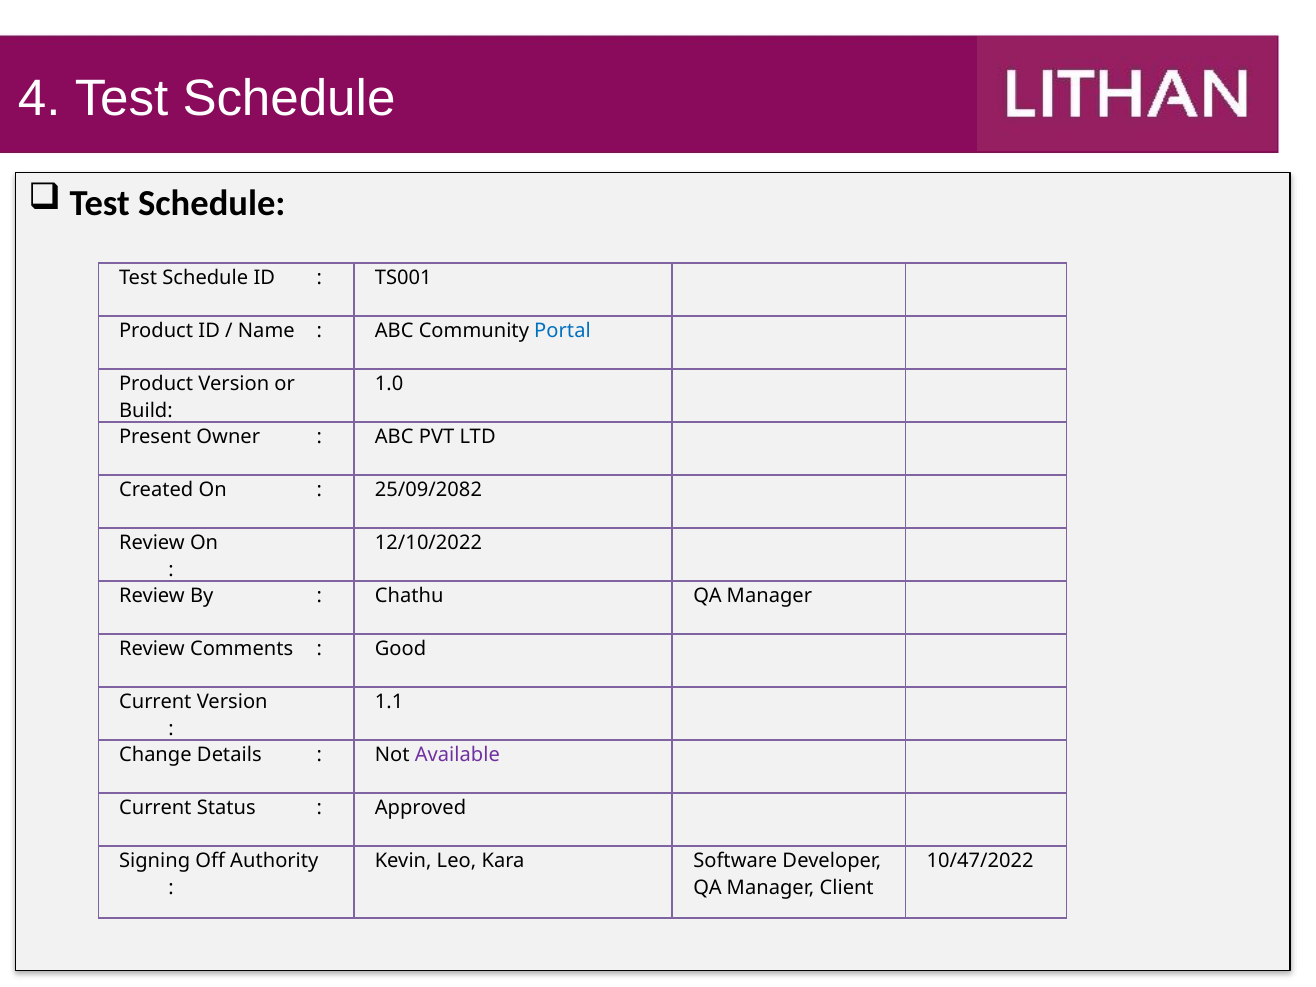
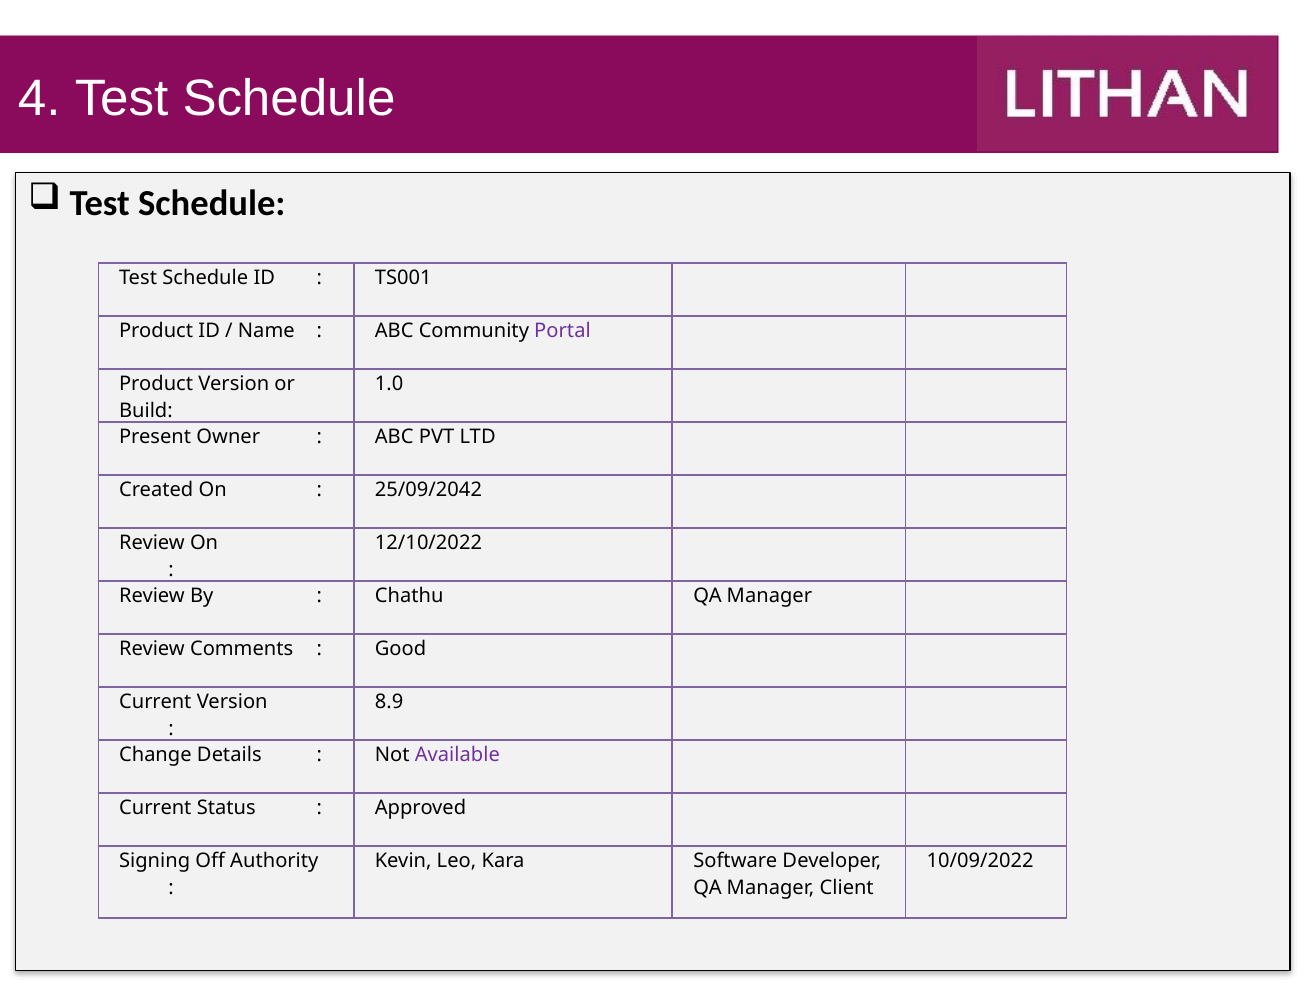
Portal colour: blue -> purple
25/09/2082: 25/09/2082 -> 25/09/2042
1.1: 1.1 -> 8.9
10/47/2022: 10/47/2022 -> 10/09/2022
